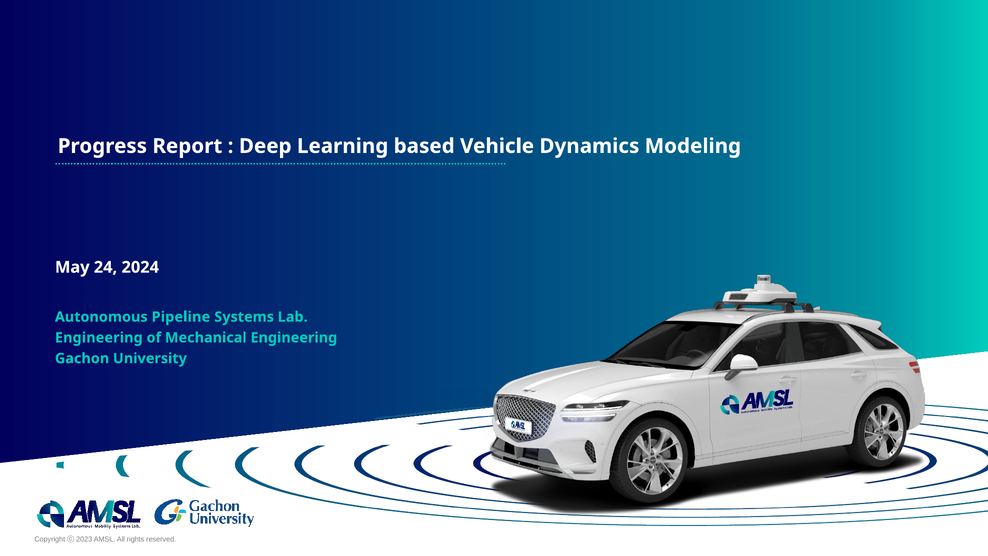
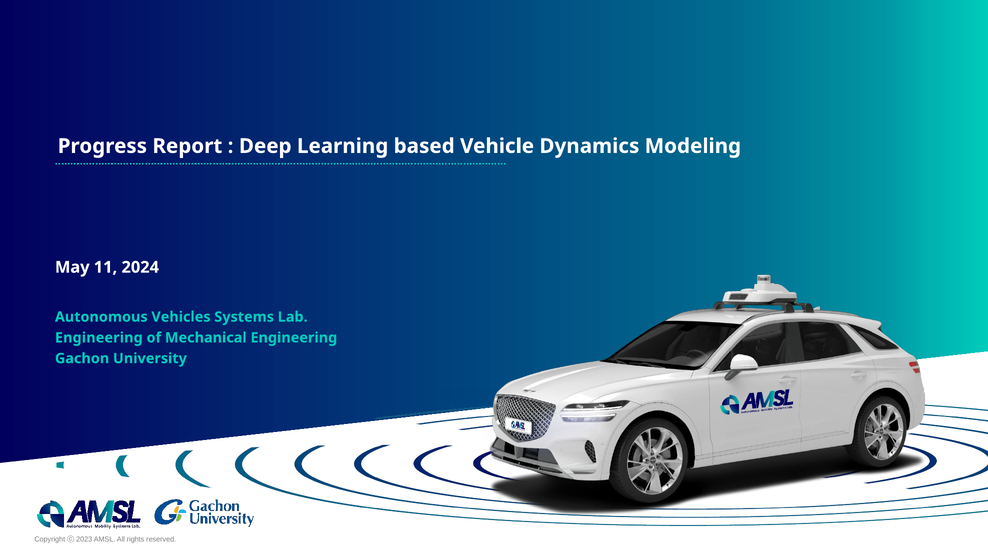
24: 24 -> 11
Pipeline: Pipeline -> Vehicles
